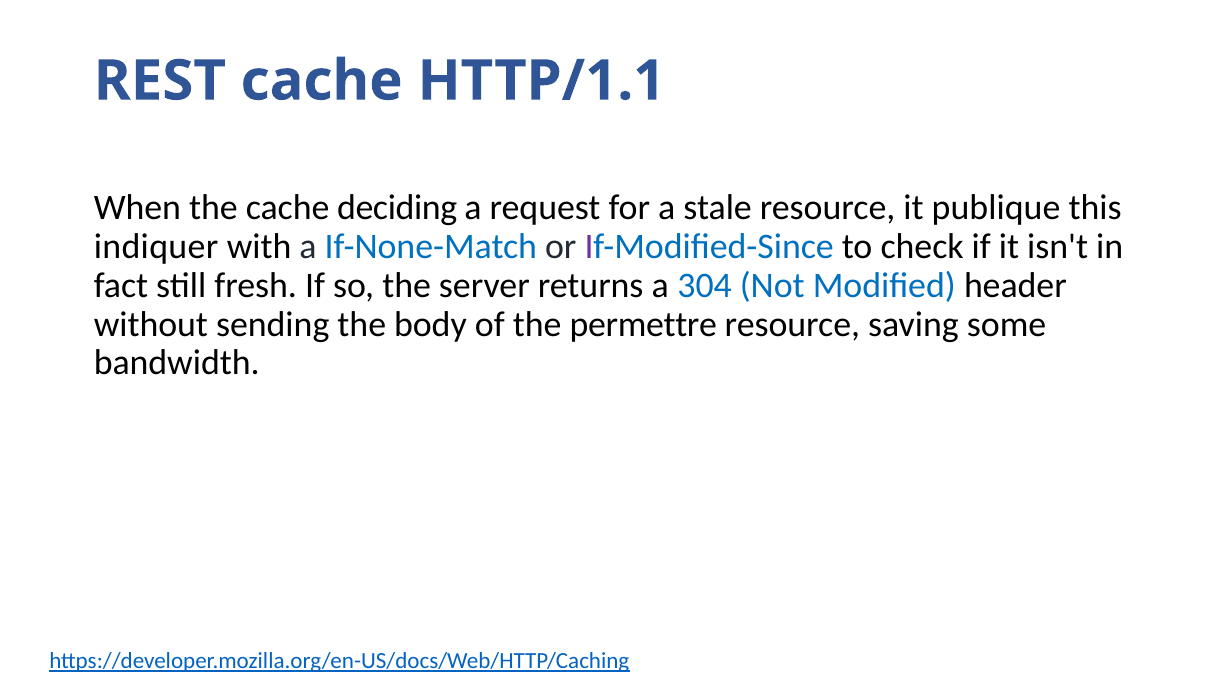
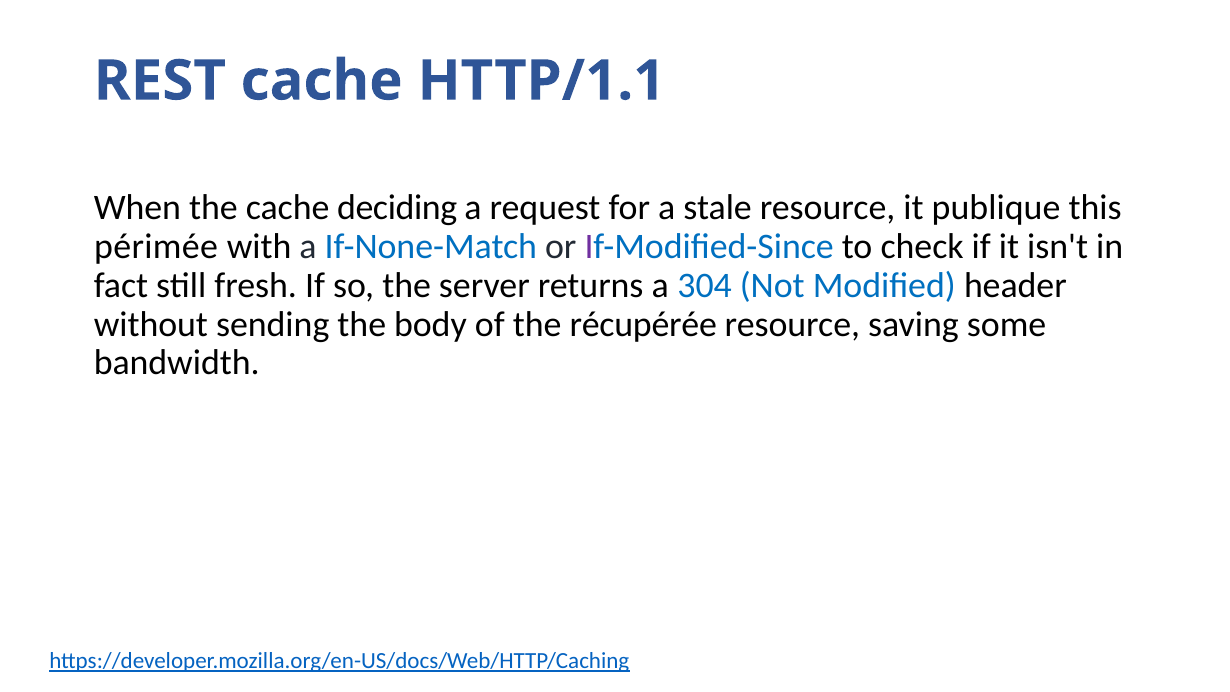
indiquer: indiquer -> périmée
permettre: permettre -> récupérée
